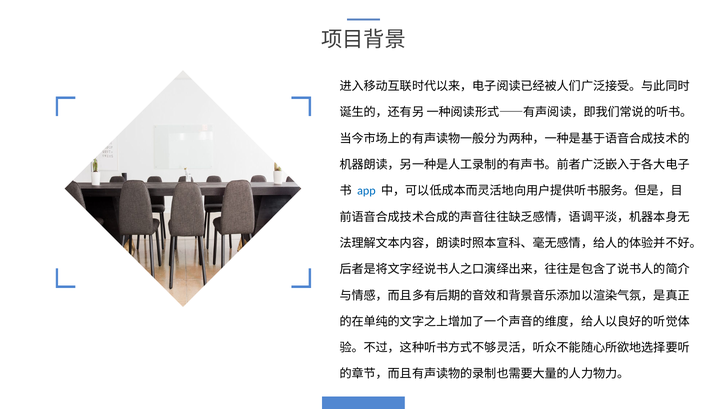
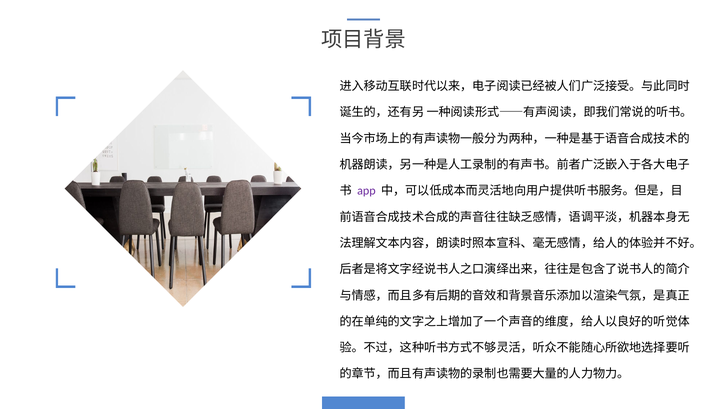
app colour: blue -> purple
